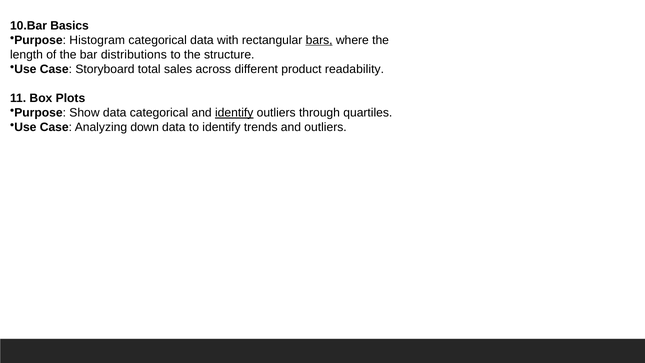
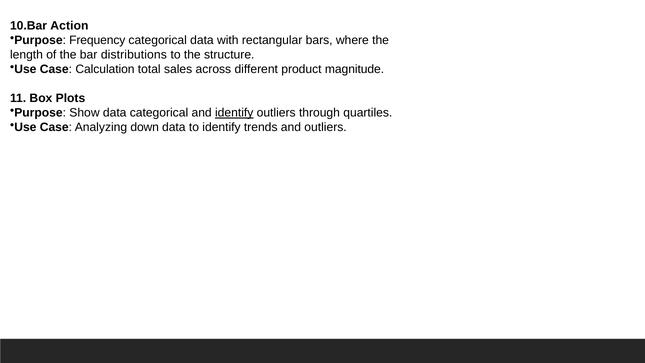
Basics: Basics -> Action
Histogram: Histogram -> Frequency
bars underline: present -> none
Storyboard: Storyboard -> Calculation
readability: readability -> magnitude
